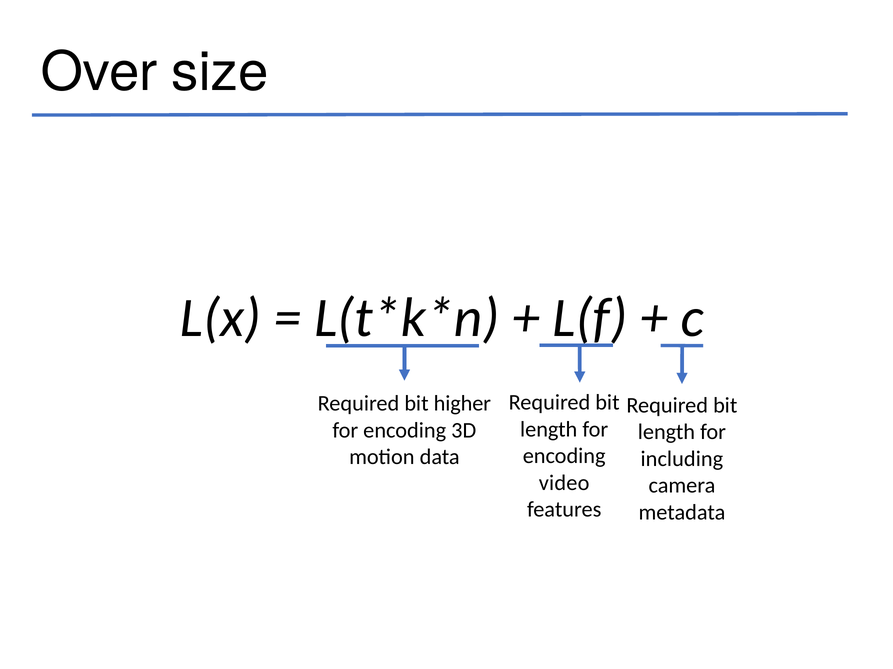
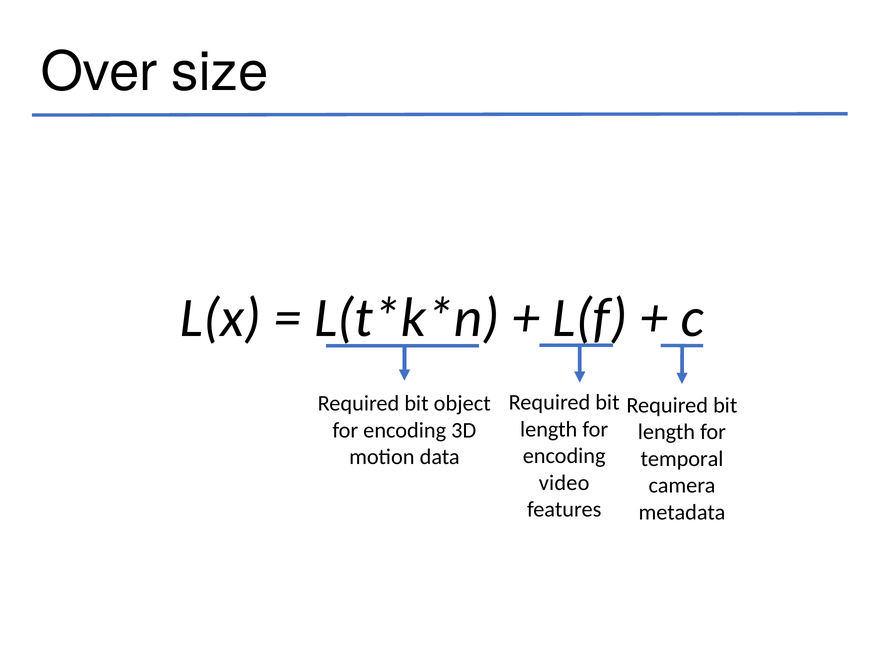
higher: higher -> object
including: including -> temporal
